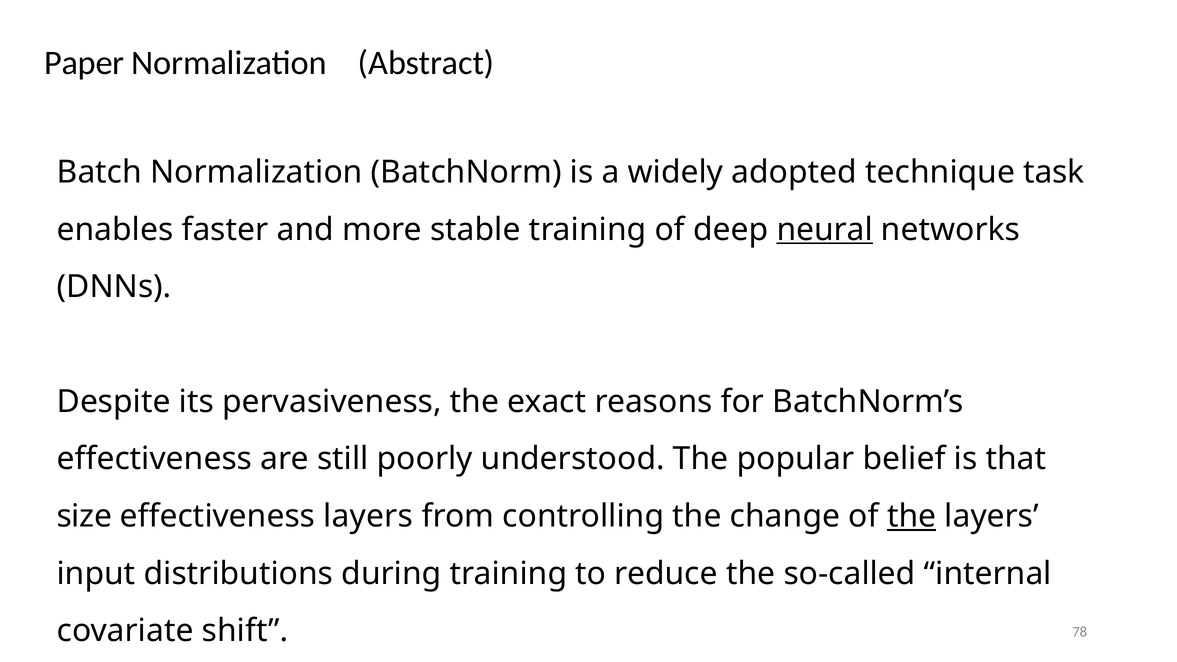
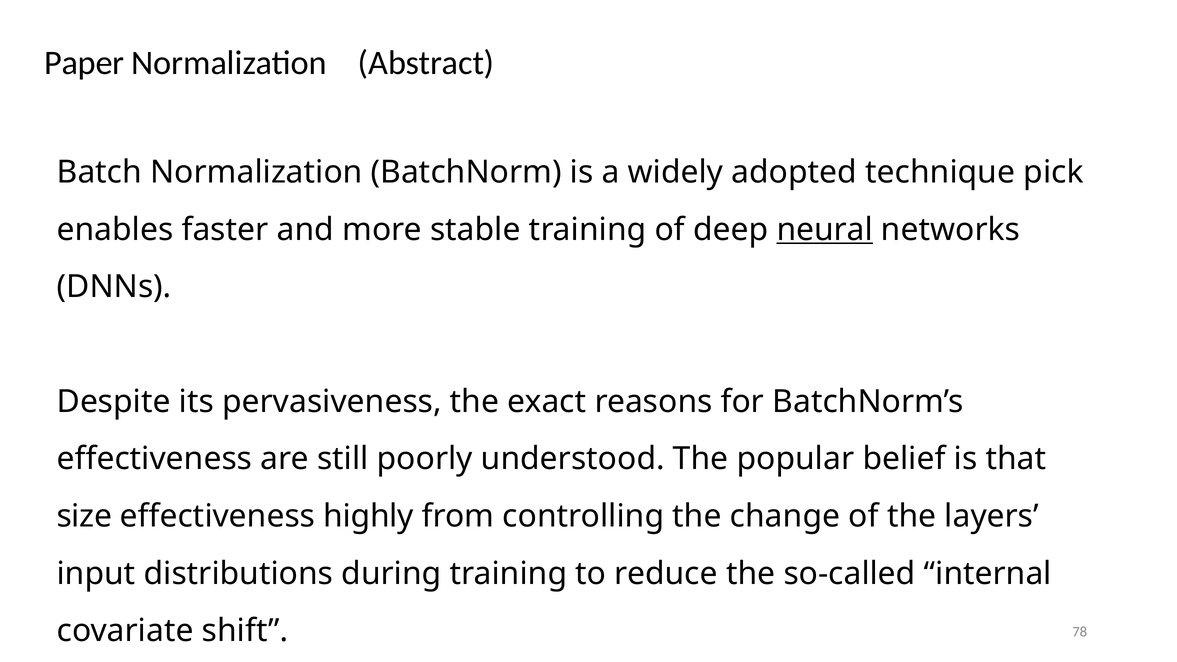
task: task -> pick
effectiveness layers: layers -> highly
the at (912, 516) underline: present -> none
